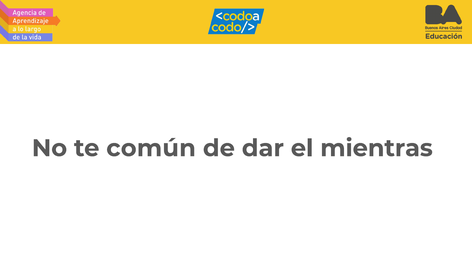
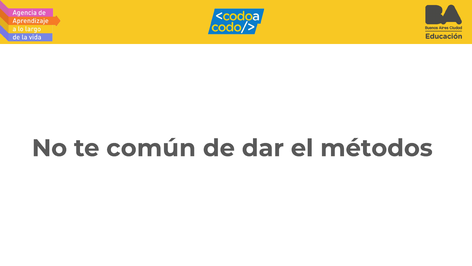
mientras: mientras -> métodos
